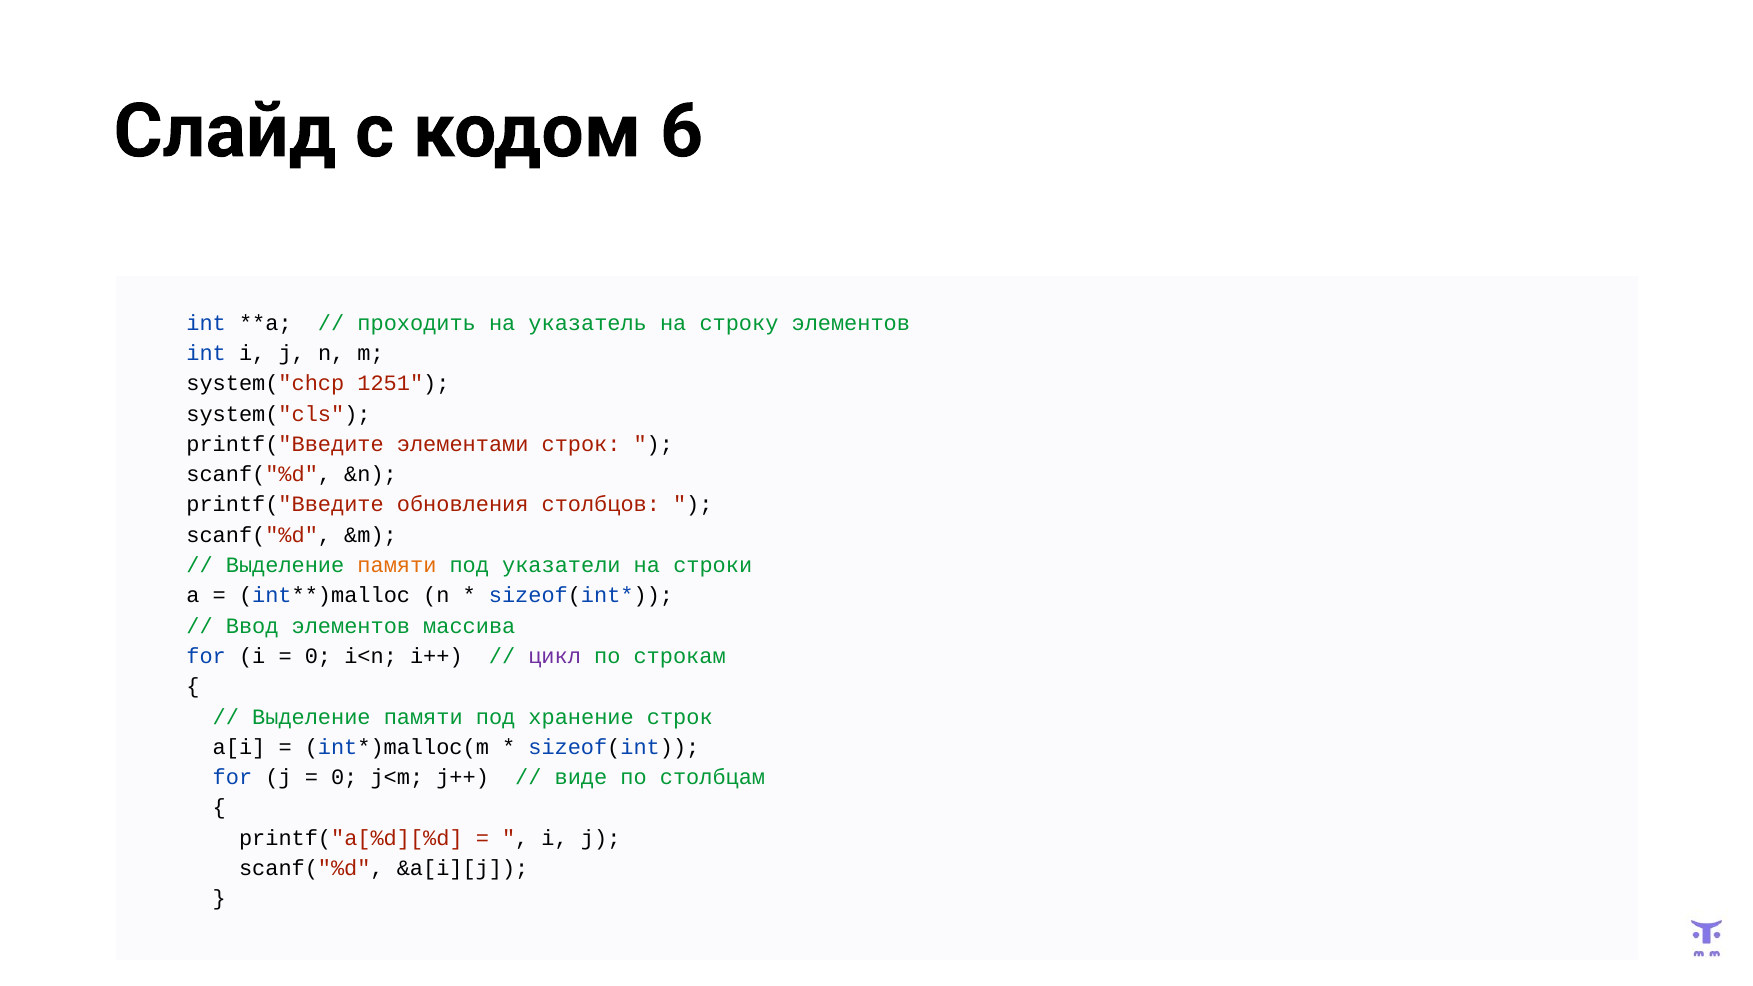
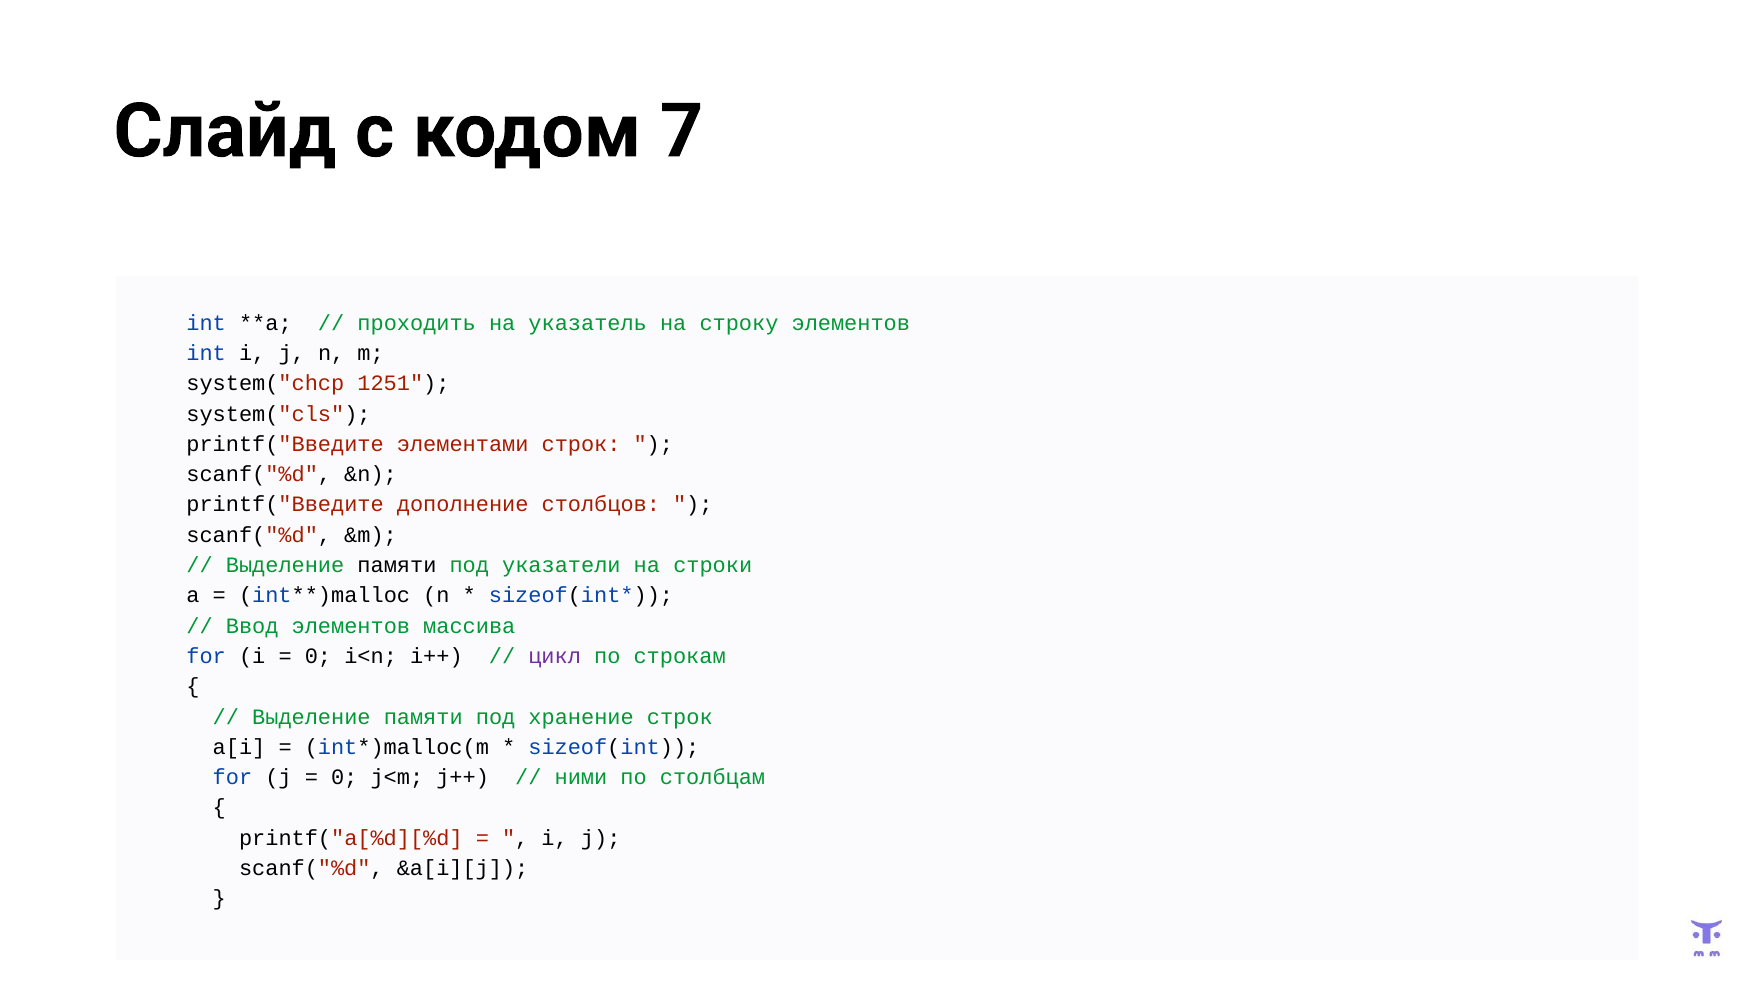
6: 6 -> 7
обновления: обновления -> дополнение
памяти at (397, 565) colour: orange -> black
виде: виде -> ними
